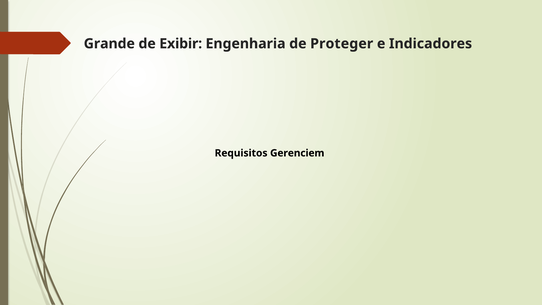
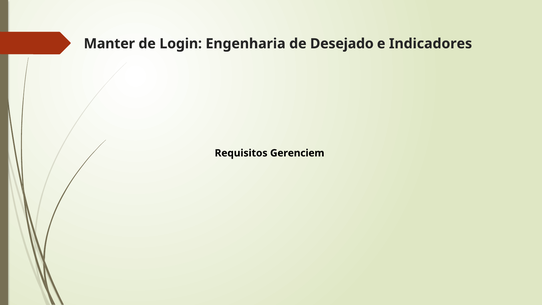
Grande: Grande -> Manter
Exibir: Exibir -> Login
Proteger: Proteger -> Desejado
